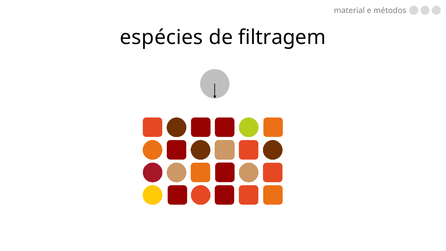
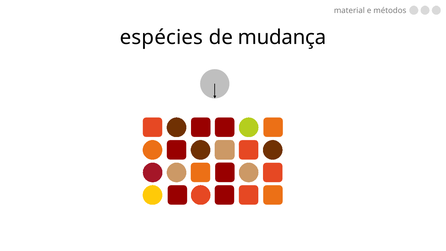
filtragem: filtragem -> mudança
